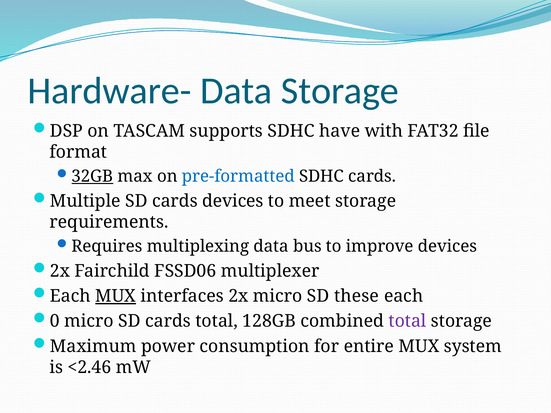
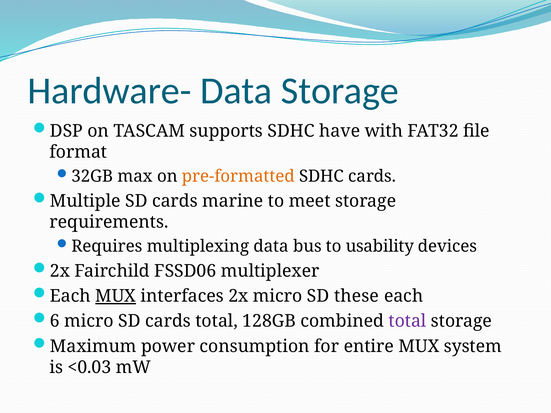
32GB underline: present -> none
pre-formatted colour: blue -> orange
cards devices: devices -> marine
improve: improve -> usability
0: 0 -> 6
<2.46: <2.46 -> <0.03
